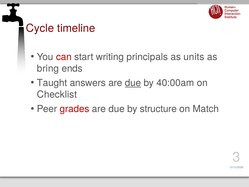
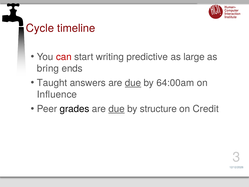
principals: principals -> predictive
units: units -> large
40:00am: 40:00am -> 64:00am
Checklist: Checklist -> Influence
grades colour: red -> black
due at (117, 109) underline: none -> present
Match: Match -> Credit
